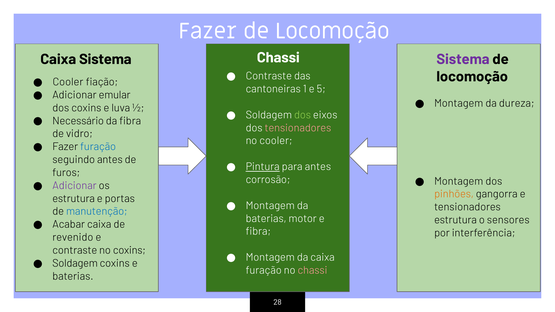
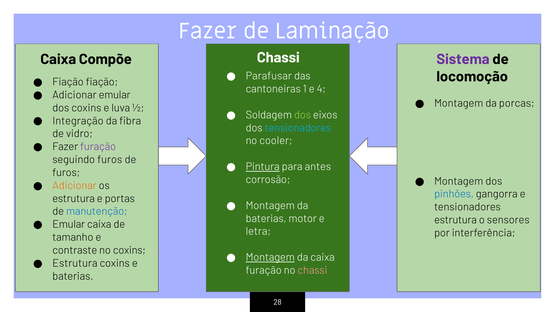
Locomoção at (332, 31): Locomoção -> Laminação
Caixa Sistema: Sistema -> Compõe
Contraste at (269, 76): Contraste -> Parafusar
Cooler at (68, 82): Cooler -> Fiação
5: 5 -> 4
dureza: dureza -> porcas
Necessário: Necessário -> Integração
tensionadores at (298, 128) colour: pink -> light blue
furação at (98, 147) colour: blue -> purple
seguindo antes: antes -> furos
Adicionar at (74, 186) colour: purple -> orange
pinhões colour: orange -> blue
Acabar at (69, 225): Acabar -> Emular
fibra at (258, 232): fibra -> letra
revenido: revenido -> tamanho
Montagem at (270, 257) underline: none -> present
Soldagem at (75, 263): Soldagem -> Estrutura
